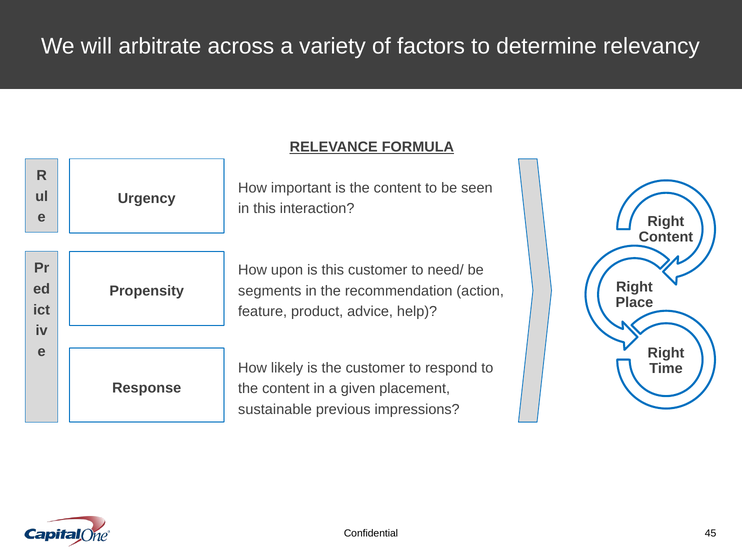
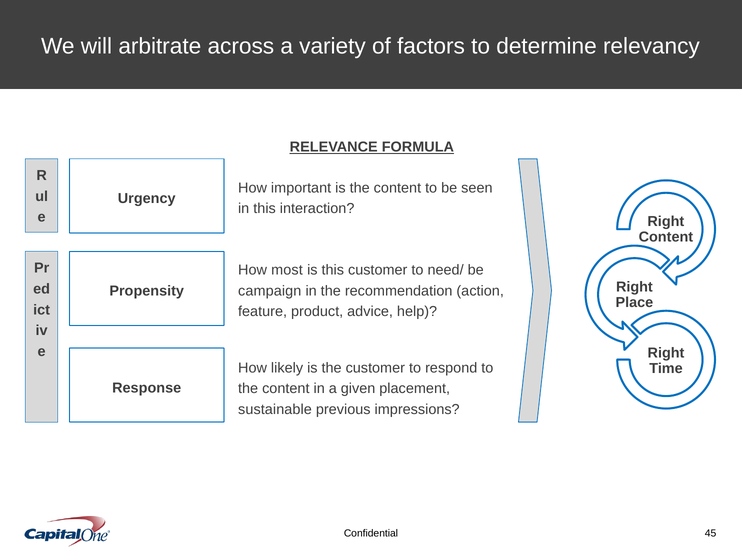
upon: upon -> most
segments: segments -> campaign
